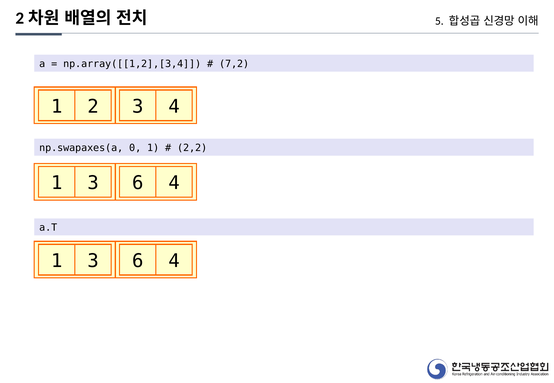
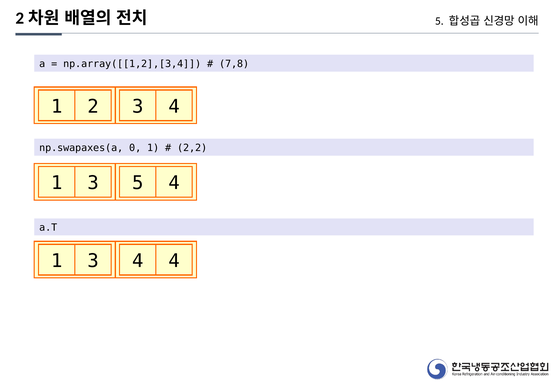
7,2: 7,2 -> 7,8
6 at (138, 183): 6 -> 5
6 at (138, 261): 6 -> 4
